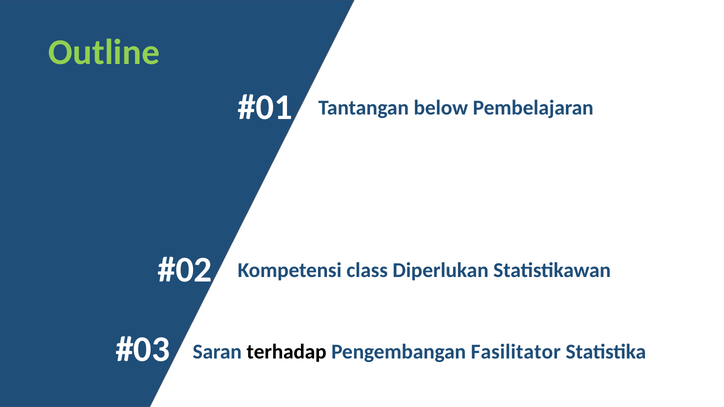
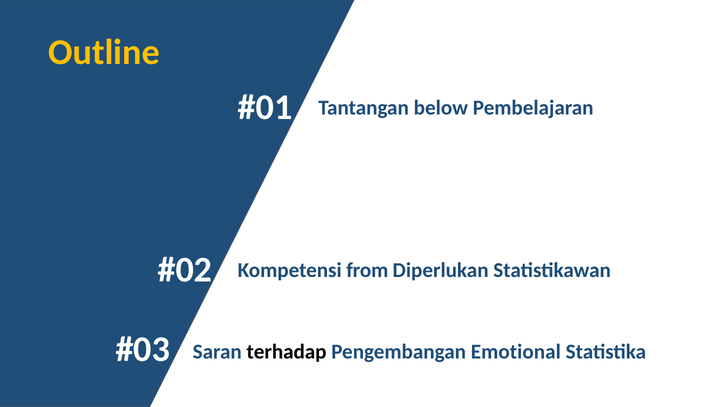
Outline colour: light green -> yellow
class: class -> from
Fasilitator: Fasilitator -> Emotional
